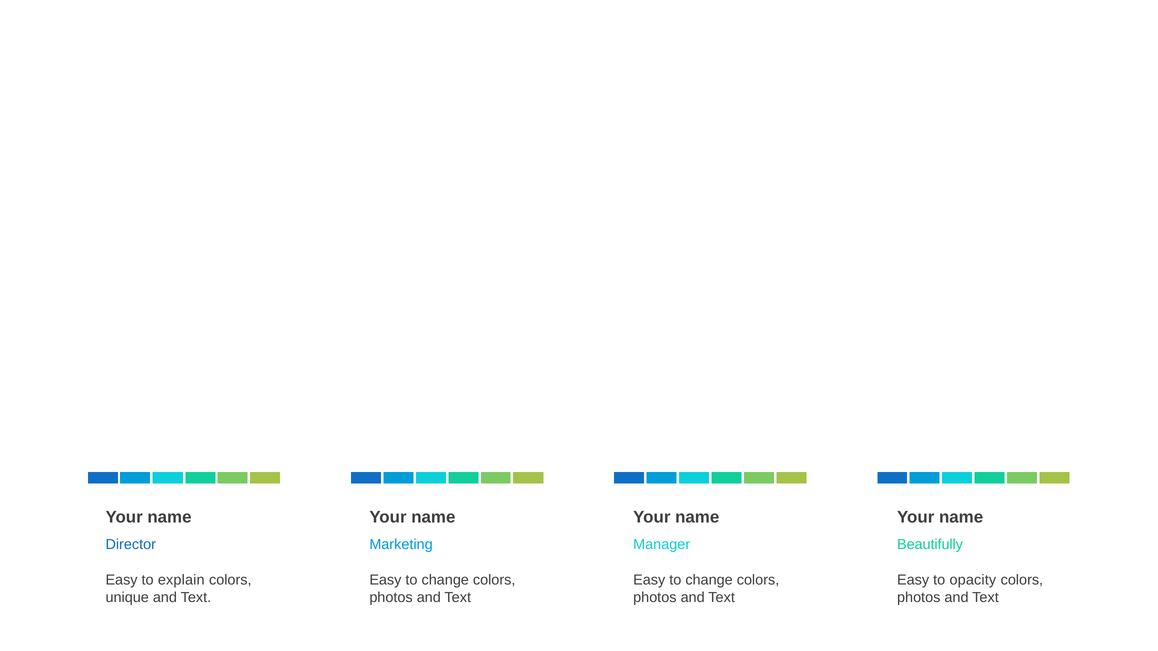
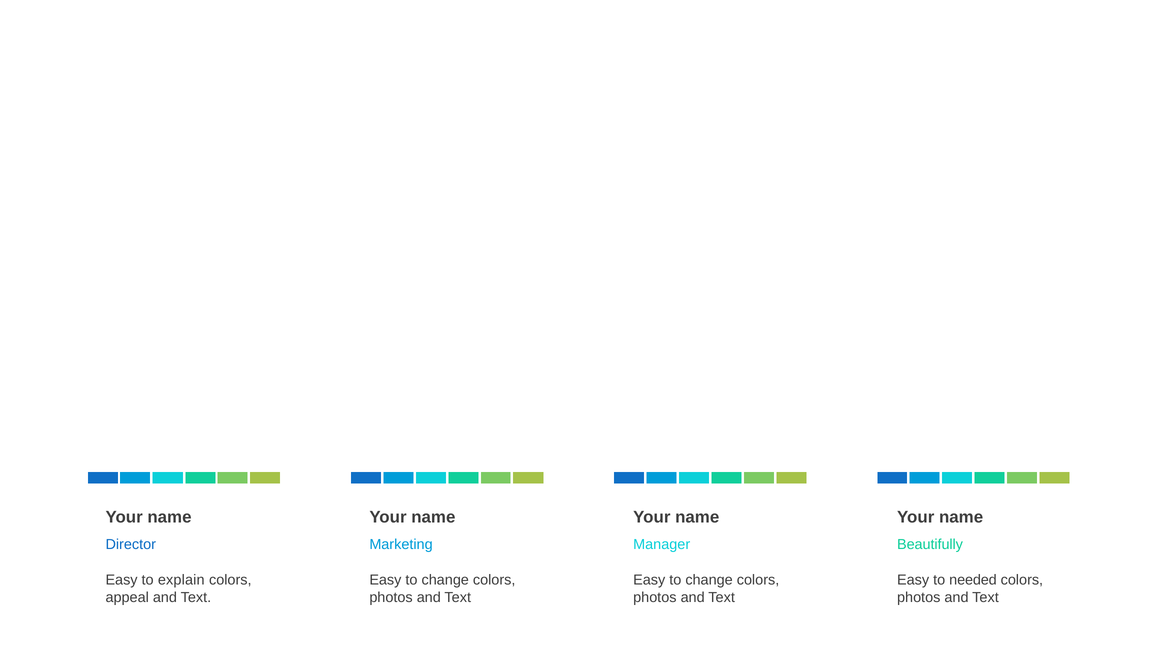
opacity: opacity -> needed
unique: unique -> appeal
